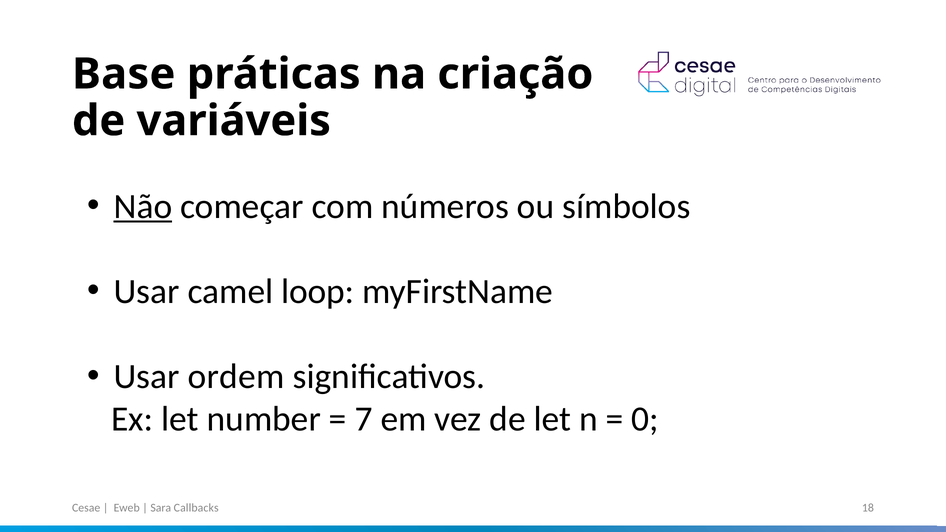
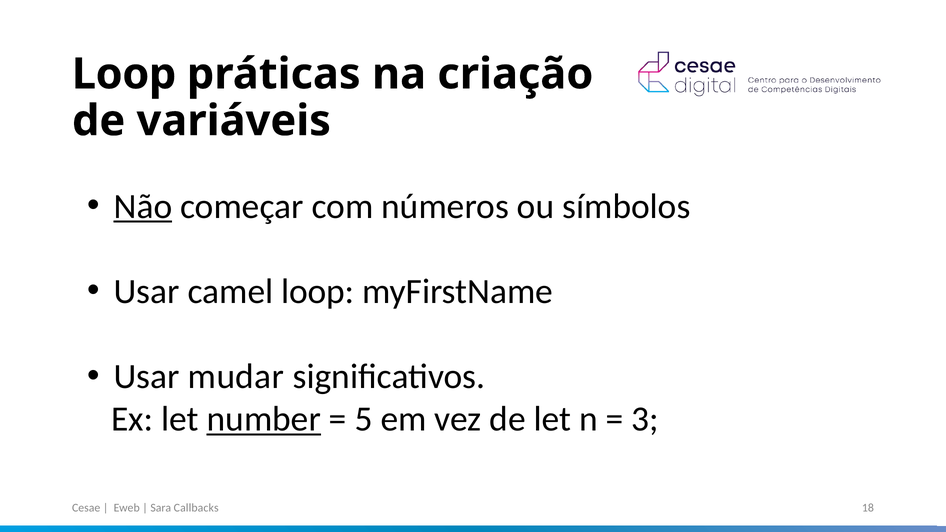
Base at (124, 74): Base -> Loop
ordem: ordem -> mudar
number underline: none -> present
7: 7 -> 5
0: 0 -> 3
